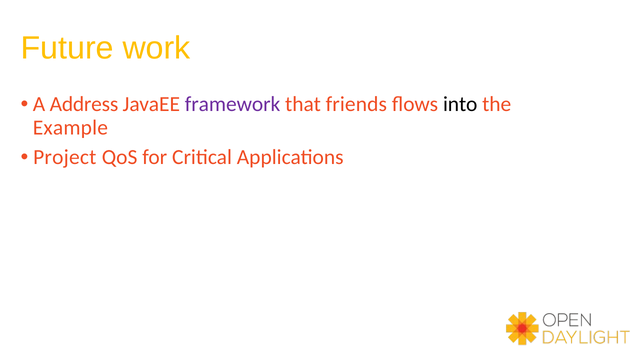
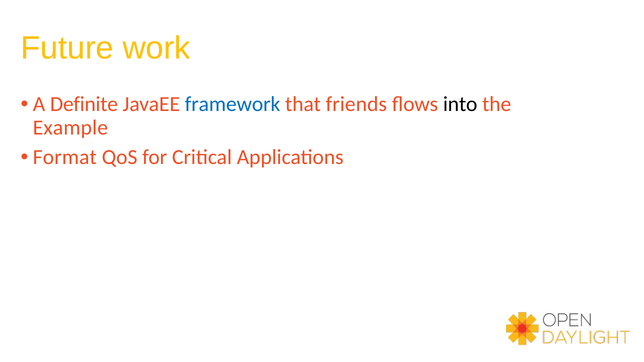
Address: Address -> Definite
framework colour: purple -> blue
Project: Project -> Format
